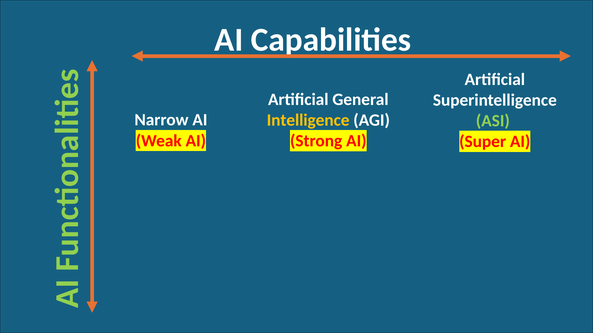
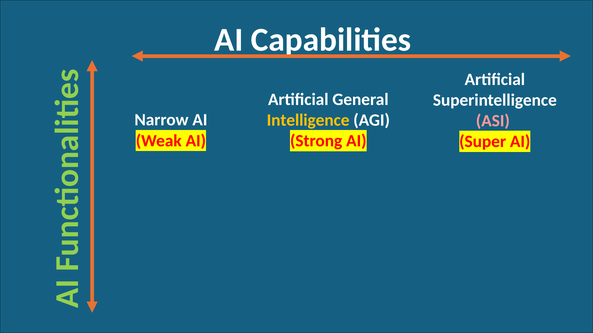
ASI colour: light green -> pink
